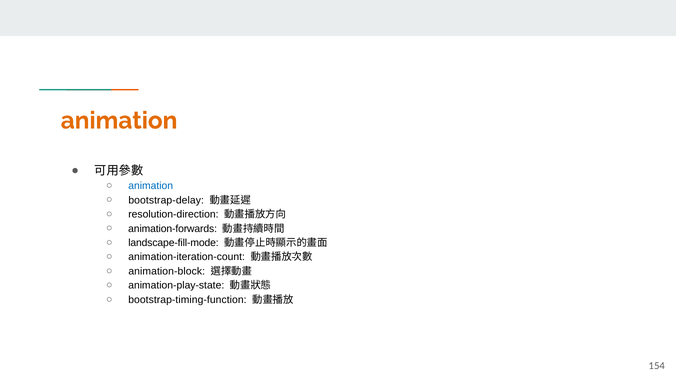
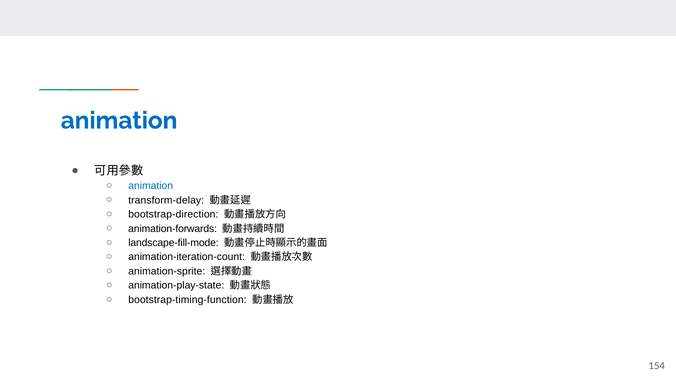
animation at (119, 121) colour: orange -> blue
bootstrap-delay: bootstrap-delay -> transform-delay
resolution-direction: resolution-direction -> bootstrap-direction
animation-block: animation-block -> animation-sprite
